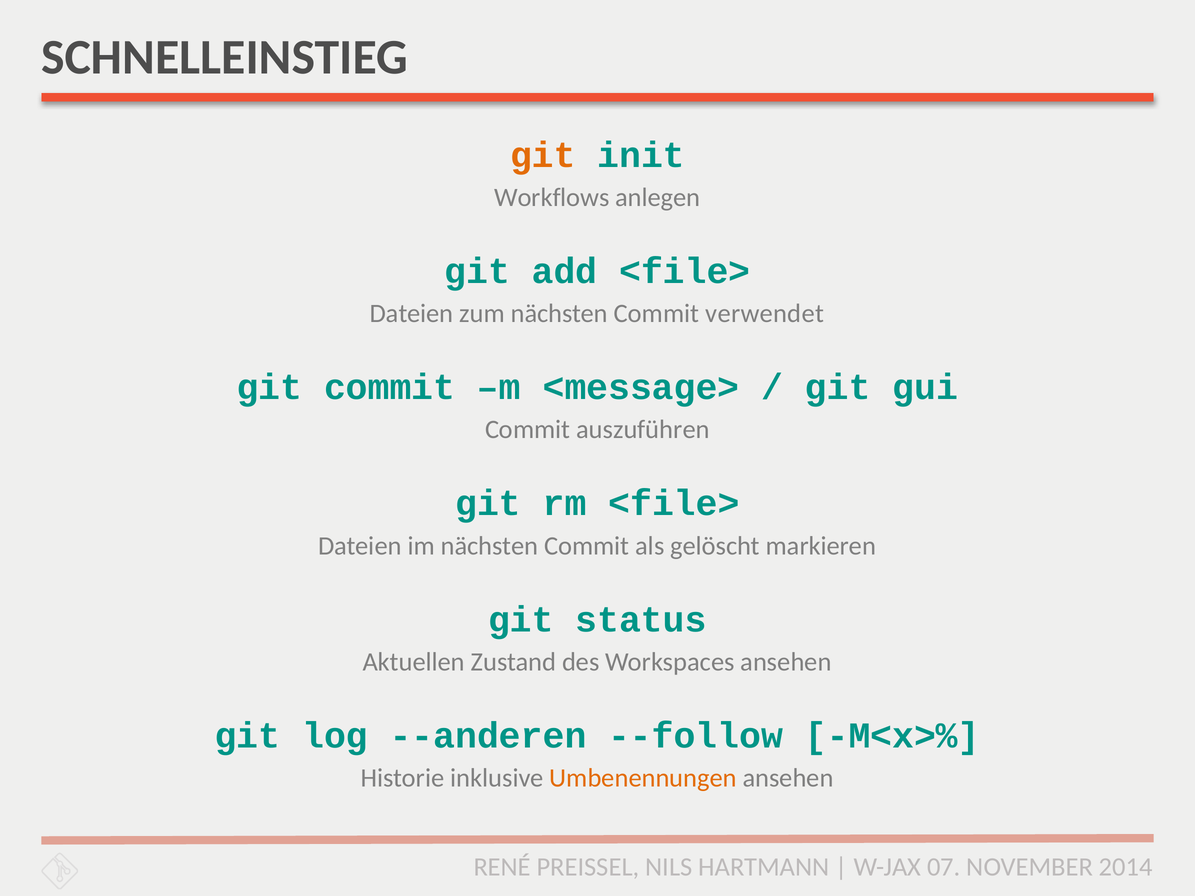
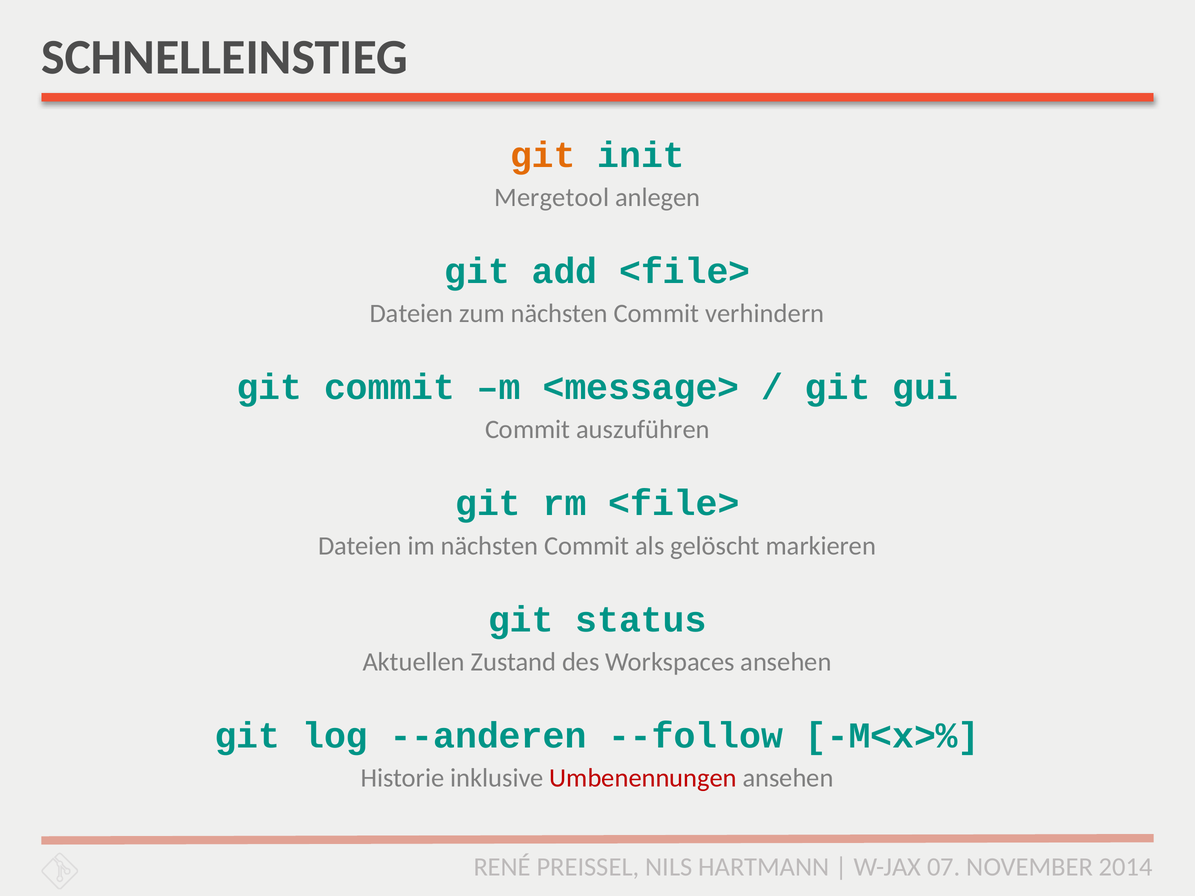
Workflows: Workflows -> Mergetool
verwendet: verwendet -> verhindern
Umbenennungen colour: orange -> red
